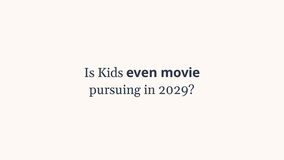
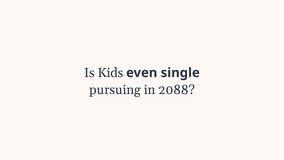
movie: movie -> single
2029: 2029 -> 2088
